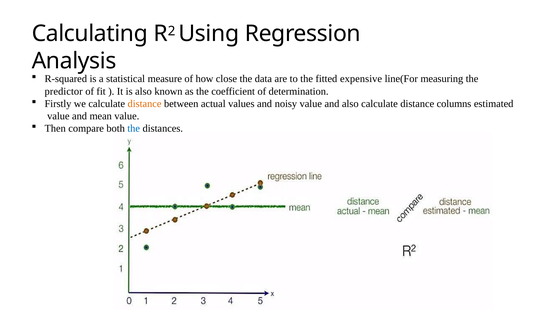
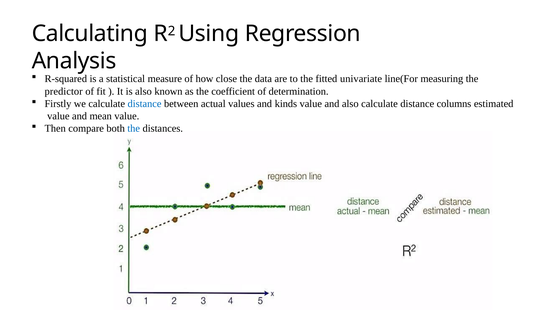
expensive: expensive -> univariate
distance at (145, 104) colour: orange -> blue
noisy: noisy -> kinds
